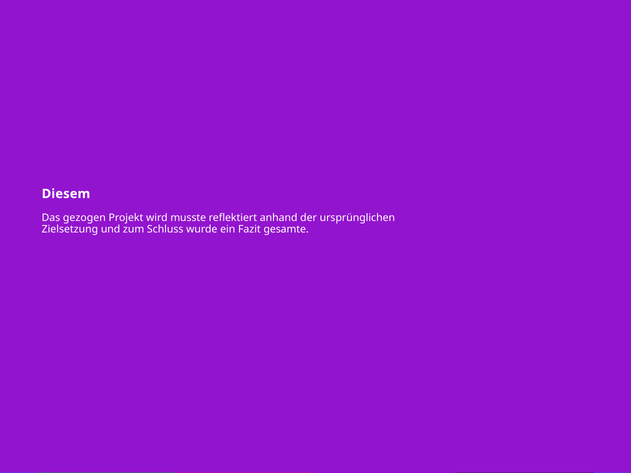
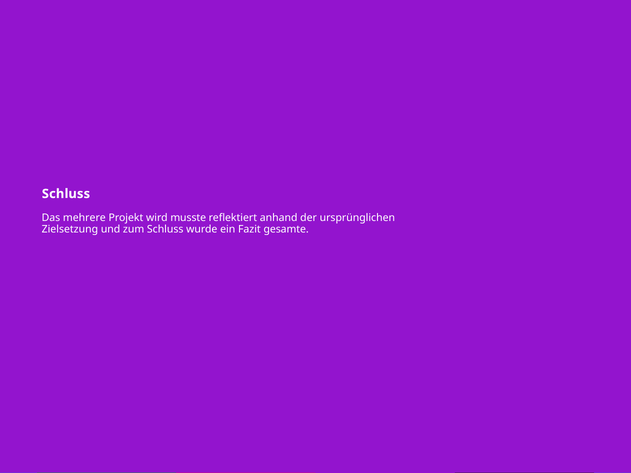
Diesem at (66, 194): Diesem -> Schluss
gezogen: gezogen -> mehrere
